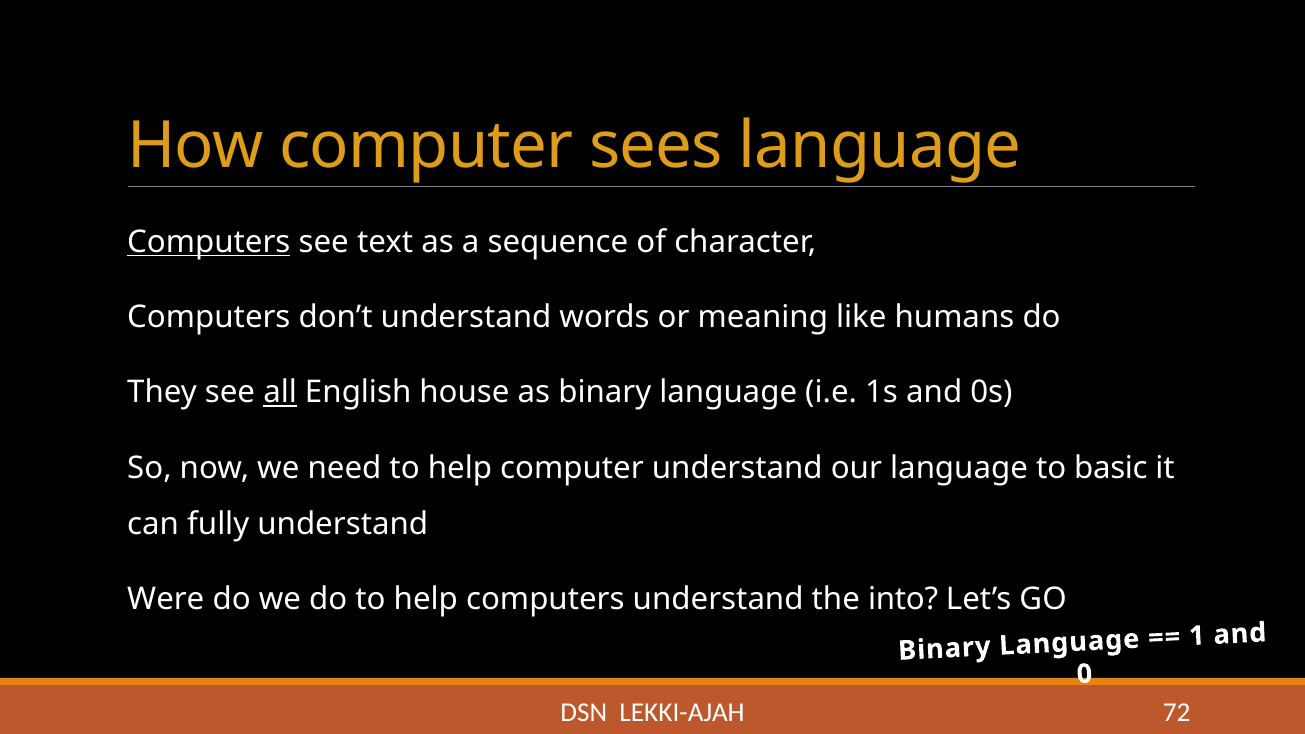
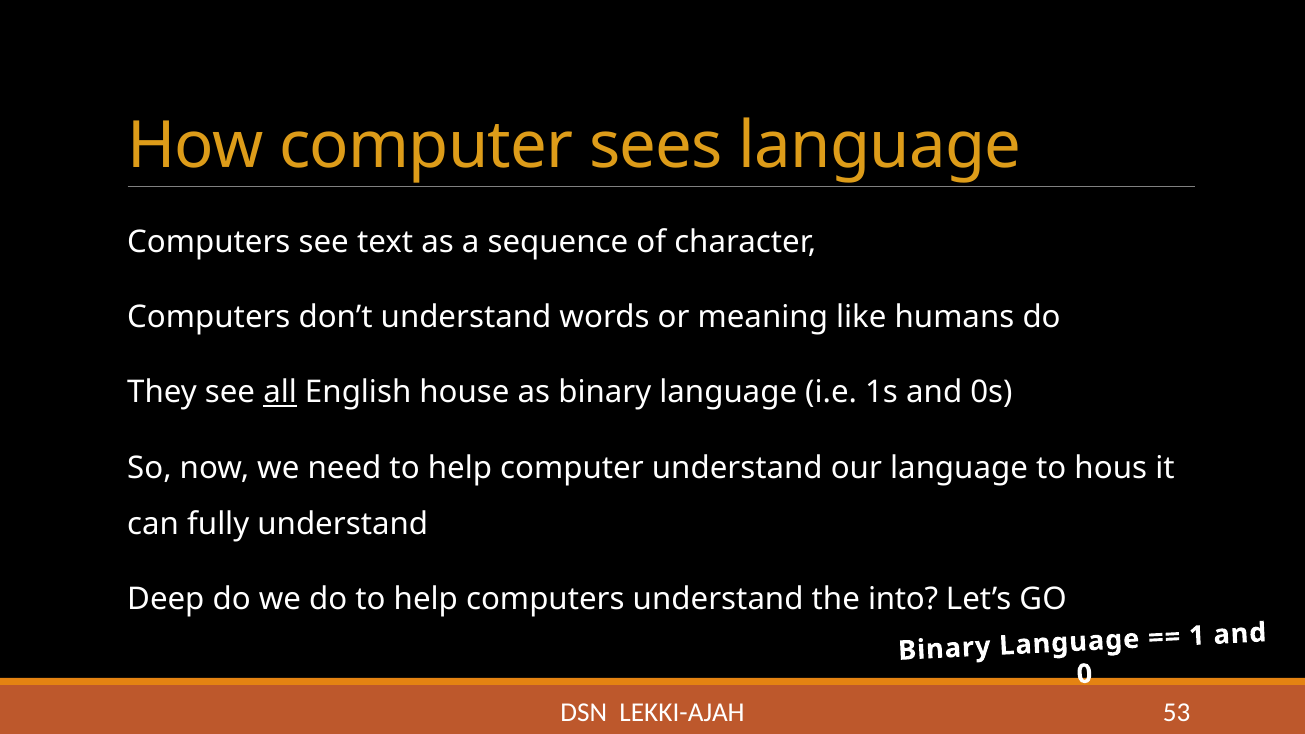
Computers at (209, 242) underline: present -> none
basic: basic -> hous
Were: Were -> Deep
72: 72 -> 53
